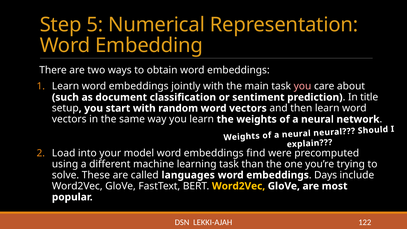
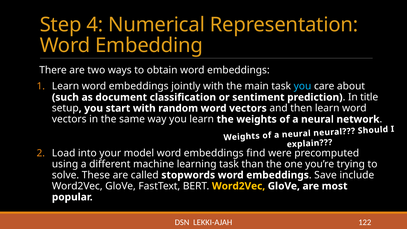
5: 5 -> 4
you at (303, 86) colour: pink -> light blue
languages: languages -> stopwords
Days: Days -> Save
